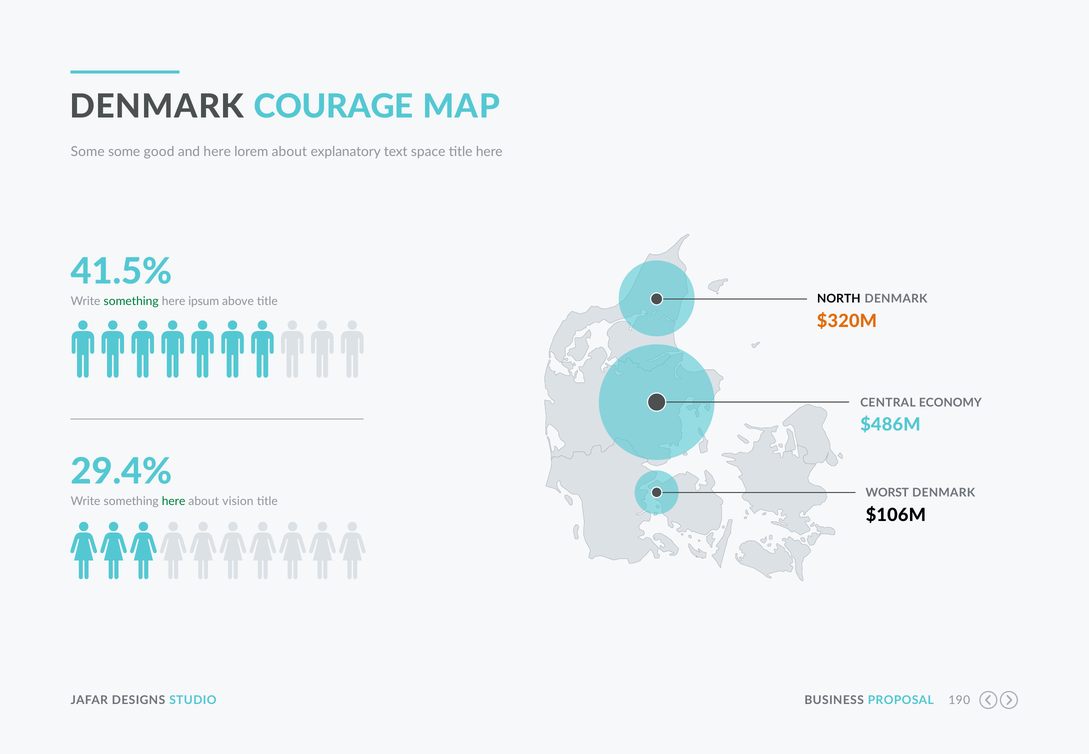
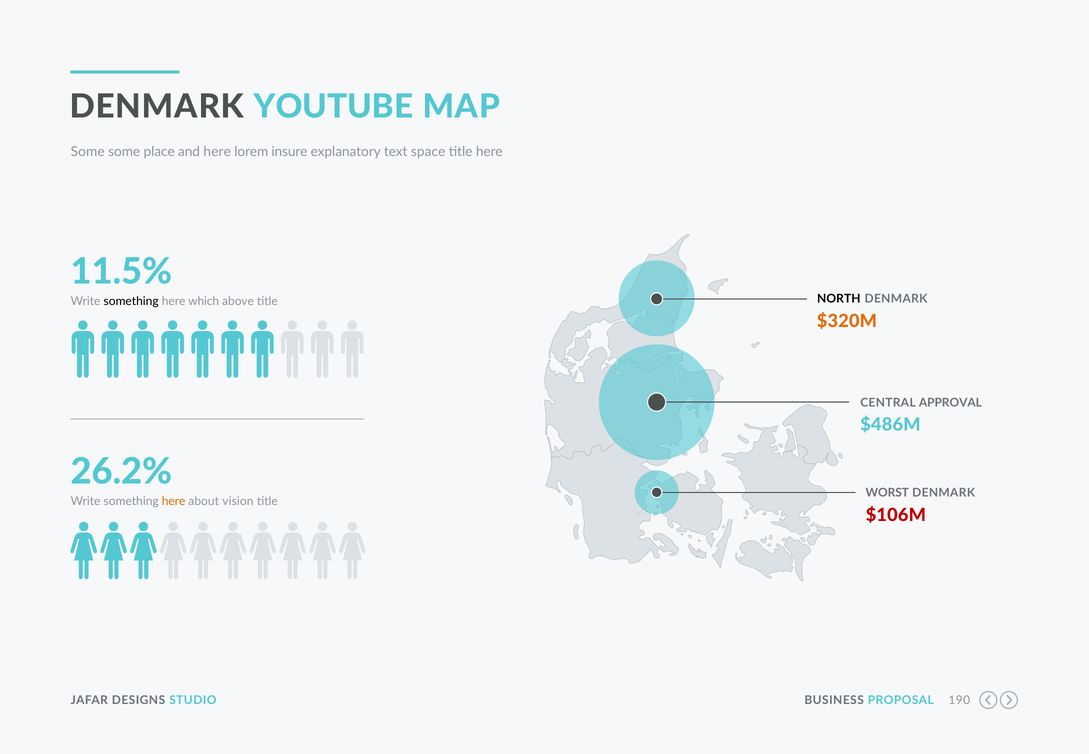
COURAGE: COURAGE -> YOUTUBE
good: good -> place
lorem about: about -> insure
41.5%: 41.5% -> 11.5%
something at (131, 301) colour: green -> black
ipsum: ipsum -> which
ECONOMY: ECONOMY -> APPROVAL
29.4%: 29.4% -> 26.2%
here at (174, 501) colour: green -> orange
$106M colour: black -> red
